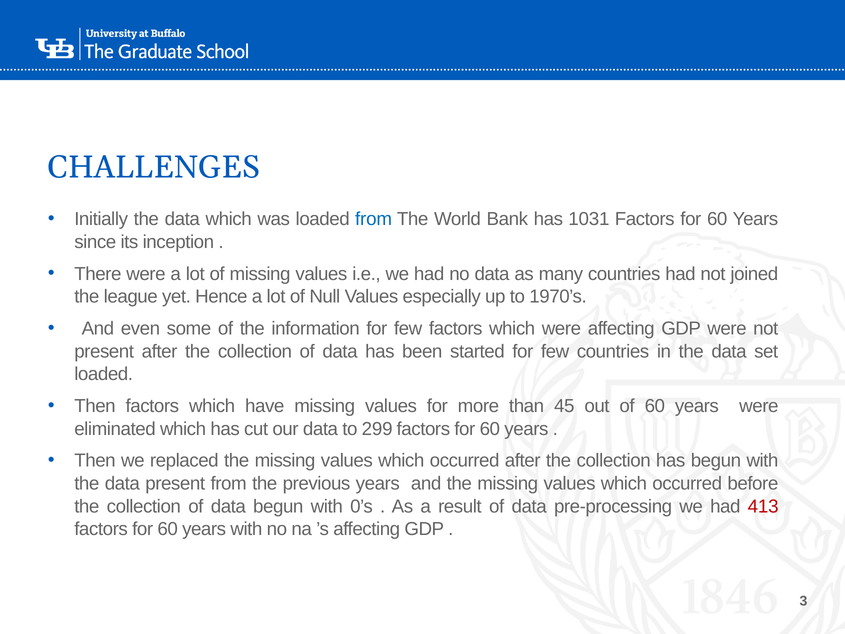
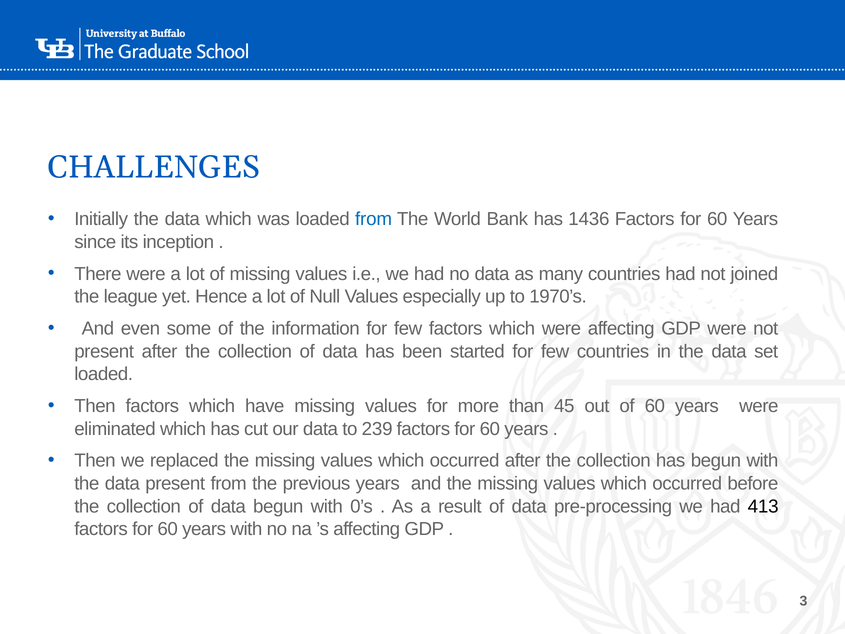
1031: 1031 -> 1436
299: 299 -> 239
413 colour: red -> black
